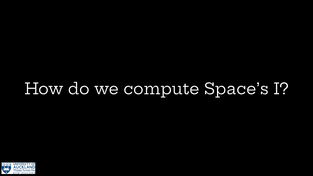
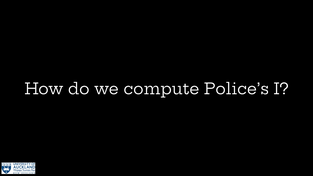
Space’s: Space’s -> Police’s
